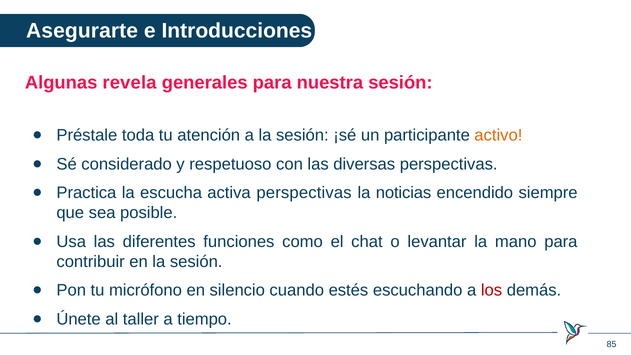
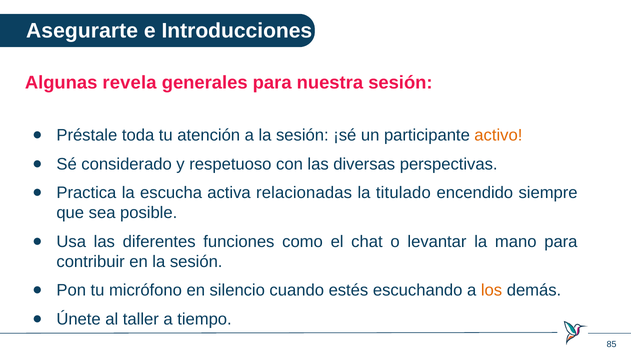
activa perspectivas: perspectivas -> relacionadas
noticias: noticias -> titulado
los colour: red -> orange
